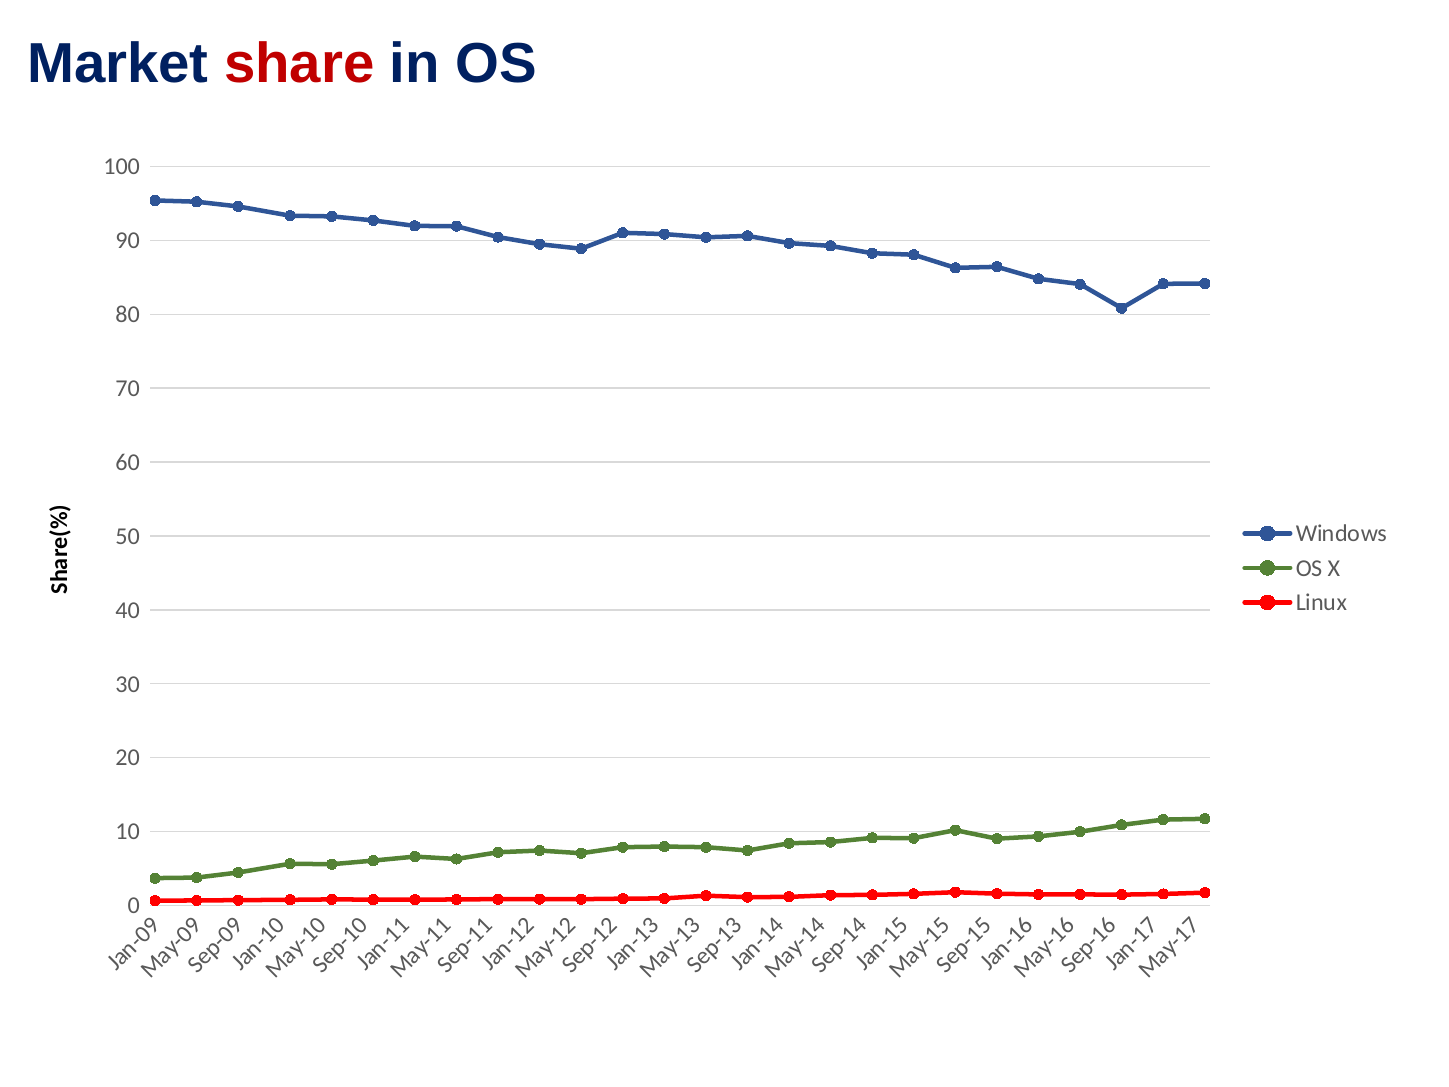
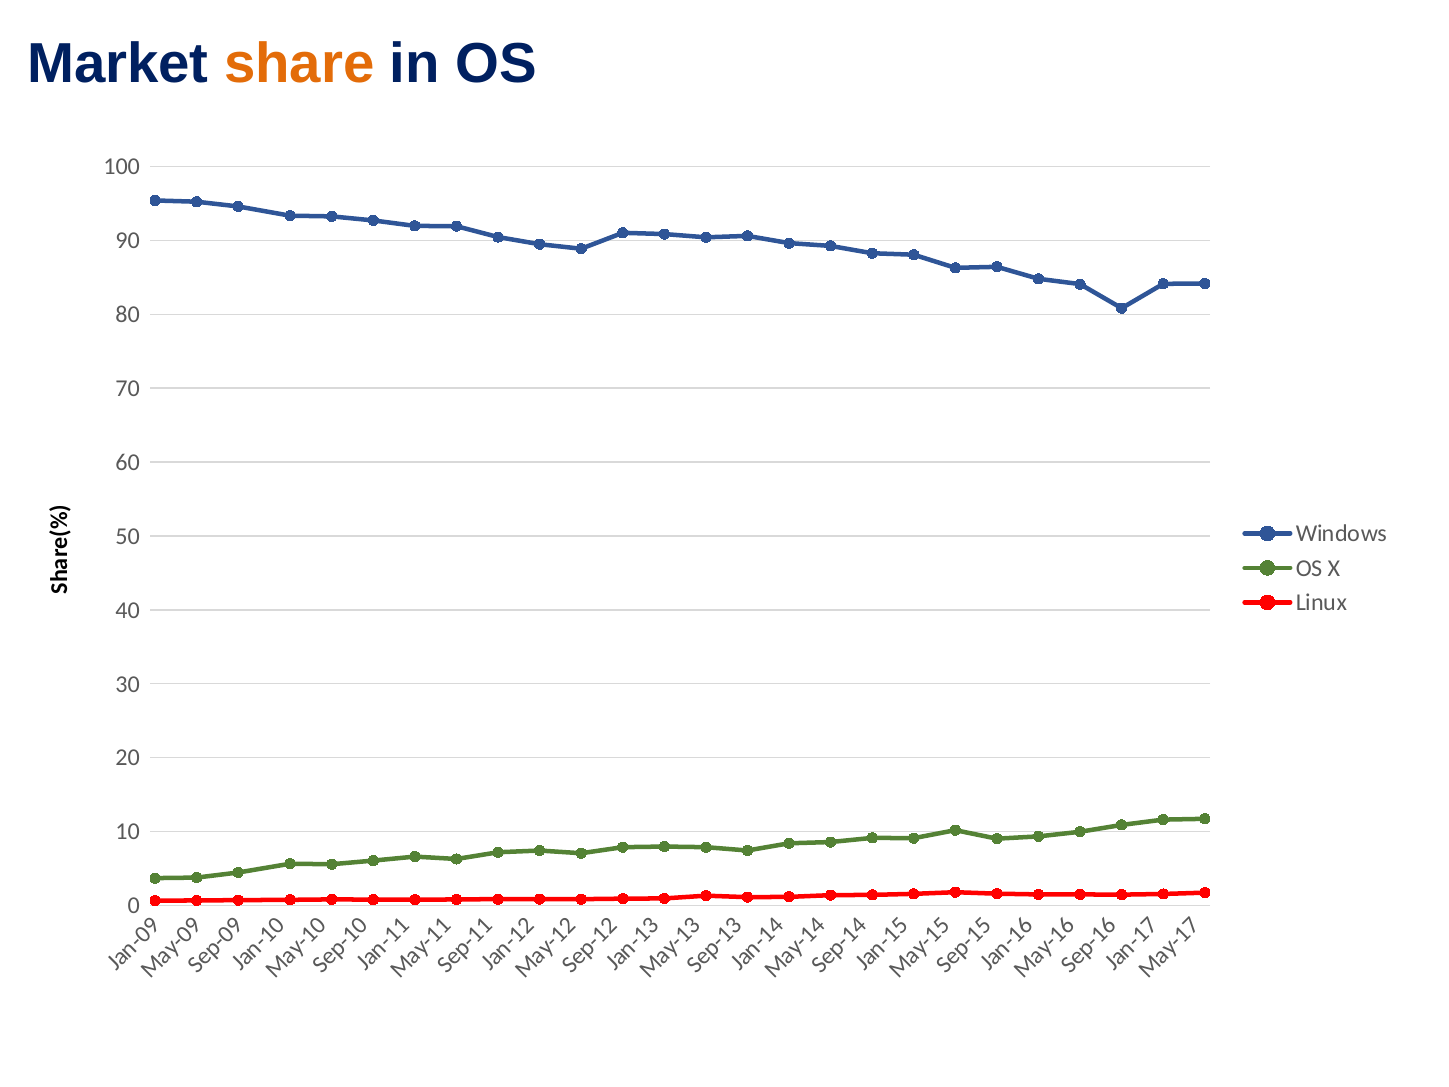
share colour: red -> orange
